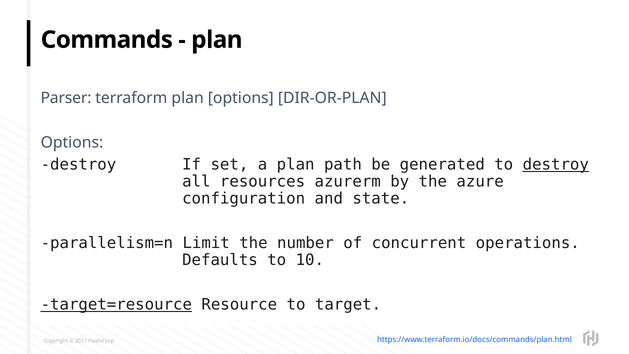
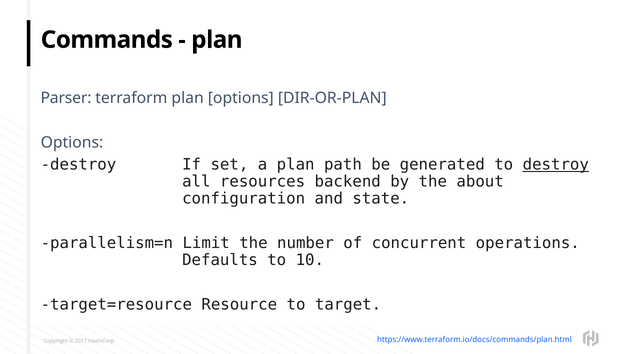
azurerm: azurerm -> backend
azure: azure -> about
target=resource underline: present -> none
